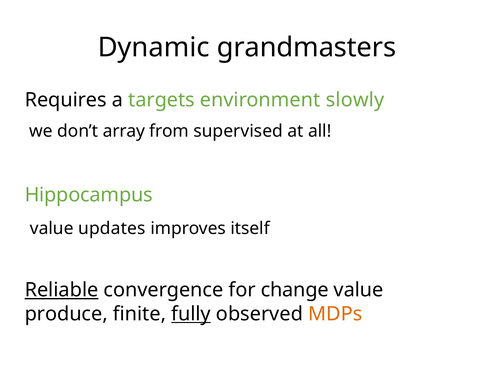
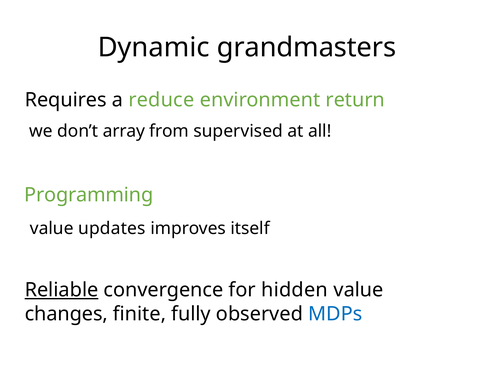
targets: targets -> reduce
slowly: slowly -> return
Hippocampus: Hippocampus -> Programming
change: change -> hidden
produce: produce -> changes
fully underline: present -> none
MDPs colour: orange -> blue
